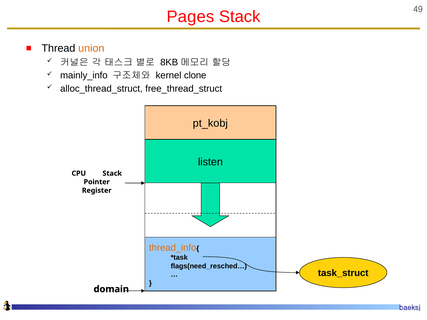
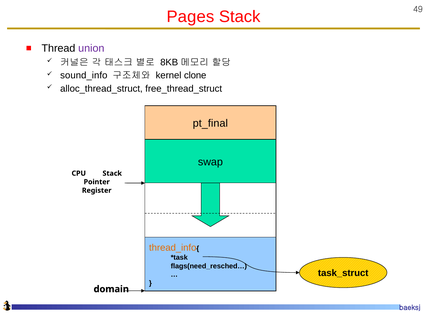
union colour: orange -> purple
mainly_info: mainly_info -> sound_info
pt_kobj: pt_kobj -> pt_final
listen: listen -> swap
